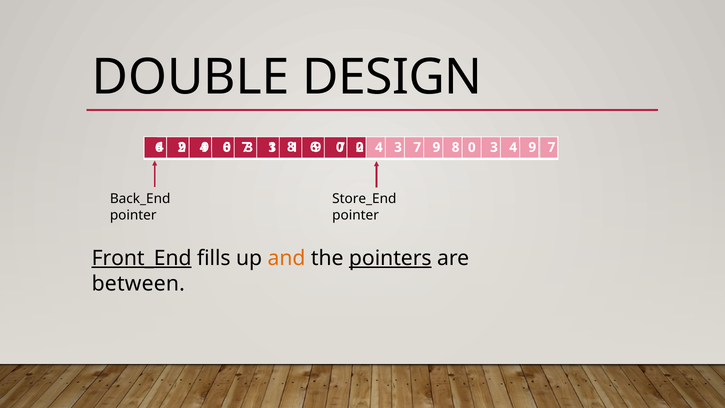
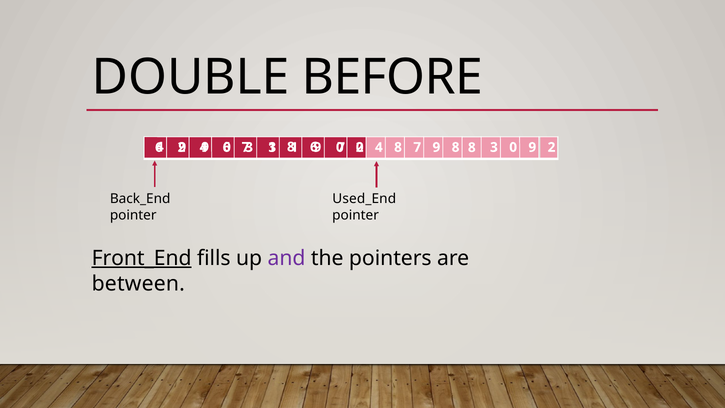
DESIGN: DESIGN -> BEFORE
4 3: 3 -> 8
8 0: 0 -> 8
3 4: 4 -> 0
9 7: 7 -> 2
Store_End: Store_End -> Used_End
and colour: orange -> purple
pointers underline: present -> none
